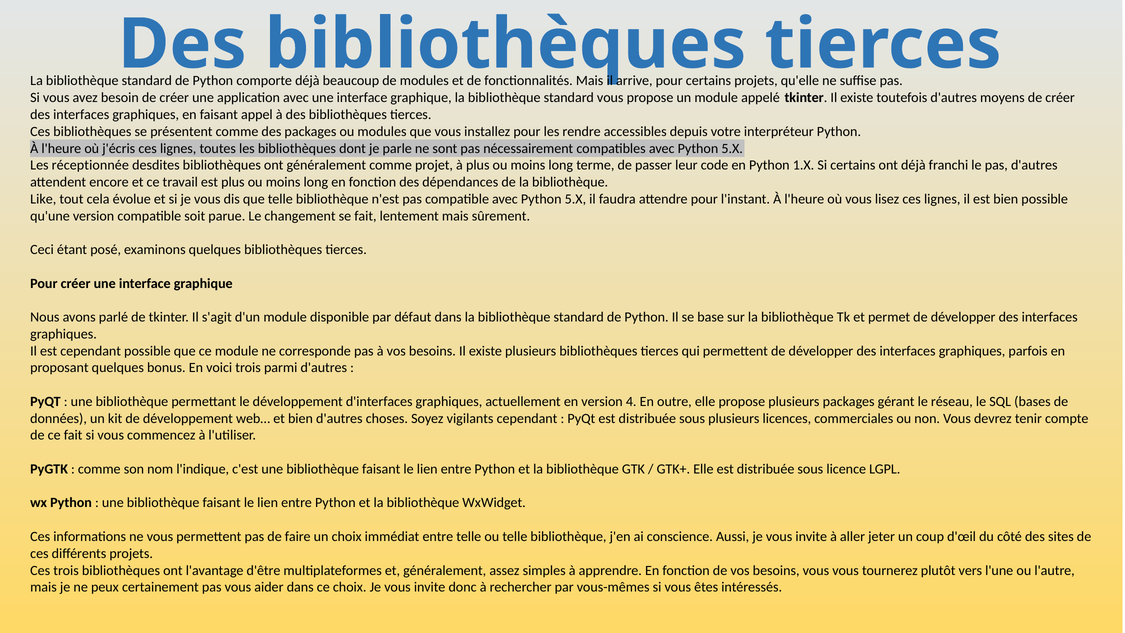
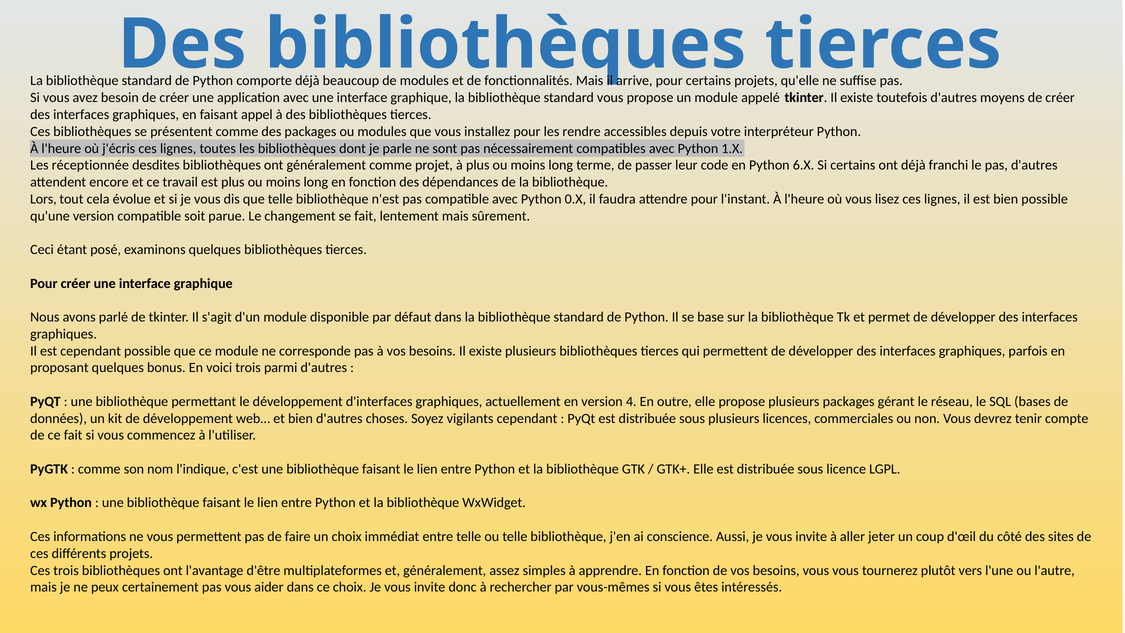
compatibles avec Python 5.X: 5.X -> 1.X
1.X: 1.X -> 6.X
Like: Like -> Lors
compatible avec Python 5.X: 5.X -> 0.X
